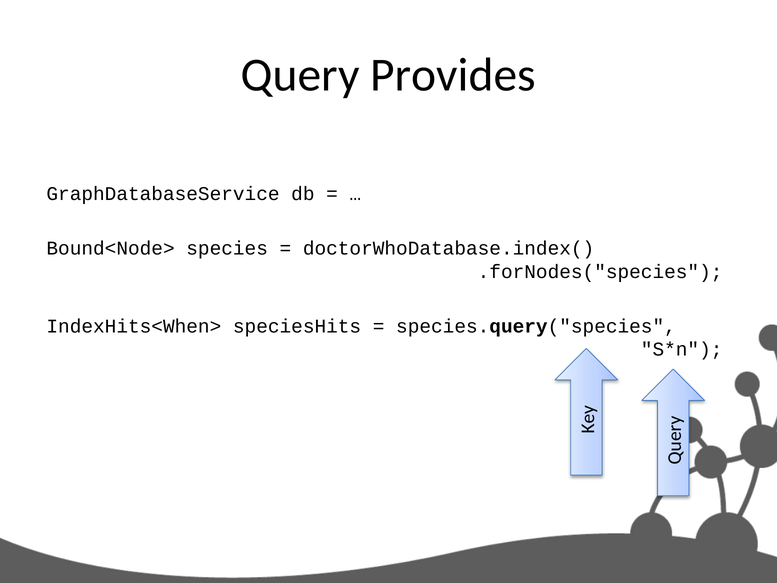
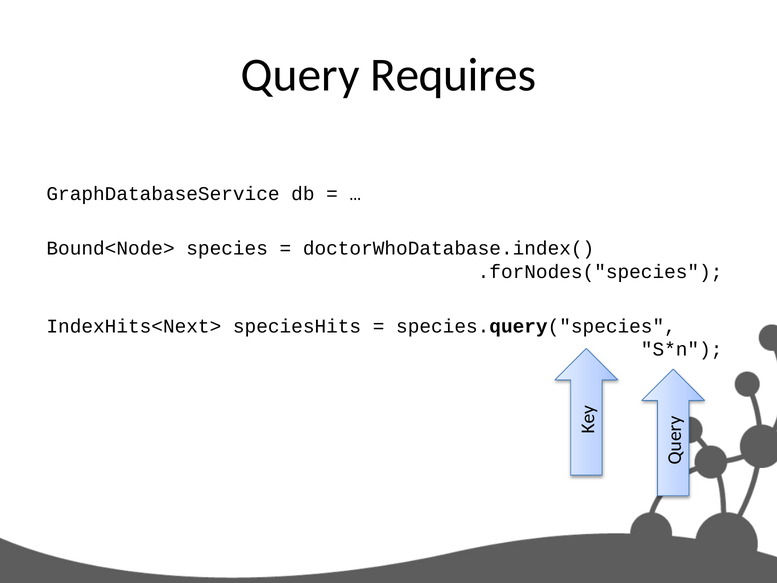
Provides: Provides -> Requires
IndexHits<When>: IndexHits<When> -> IndexHits<Next>
